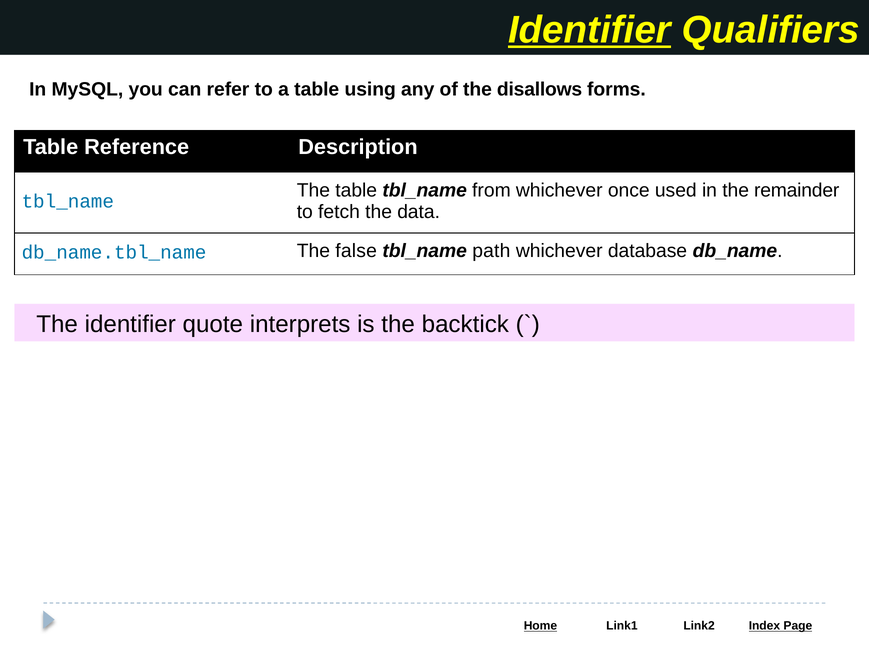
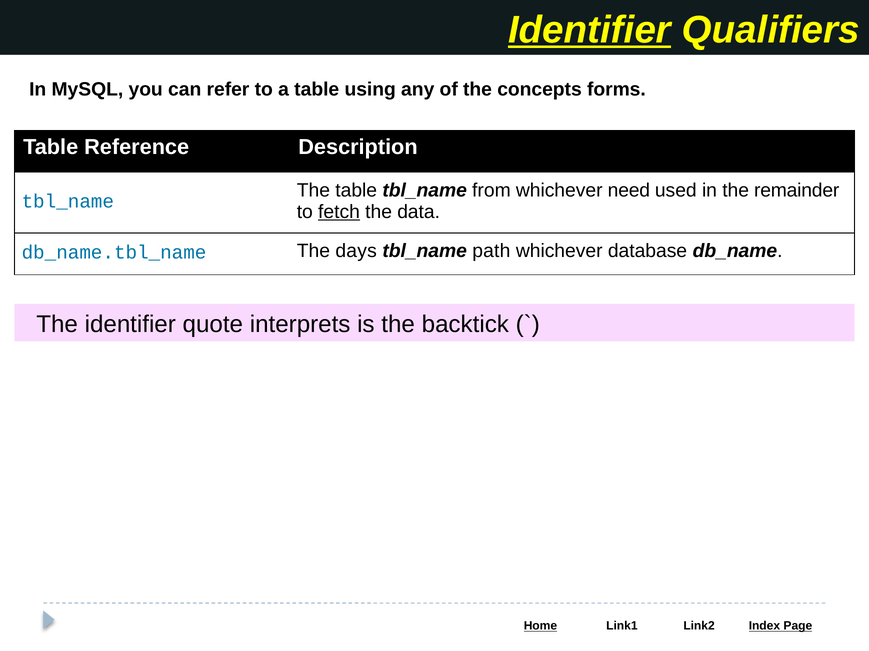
disallows: disallows -> concepts
once: once -> need
fetch underline: none -> present
false: false -> days
